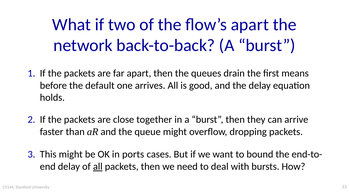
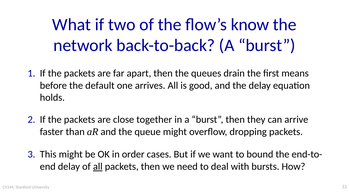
flow’s apart: apart -> know
ports: ports -> order
